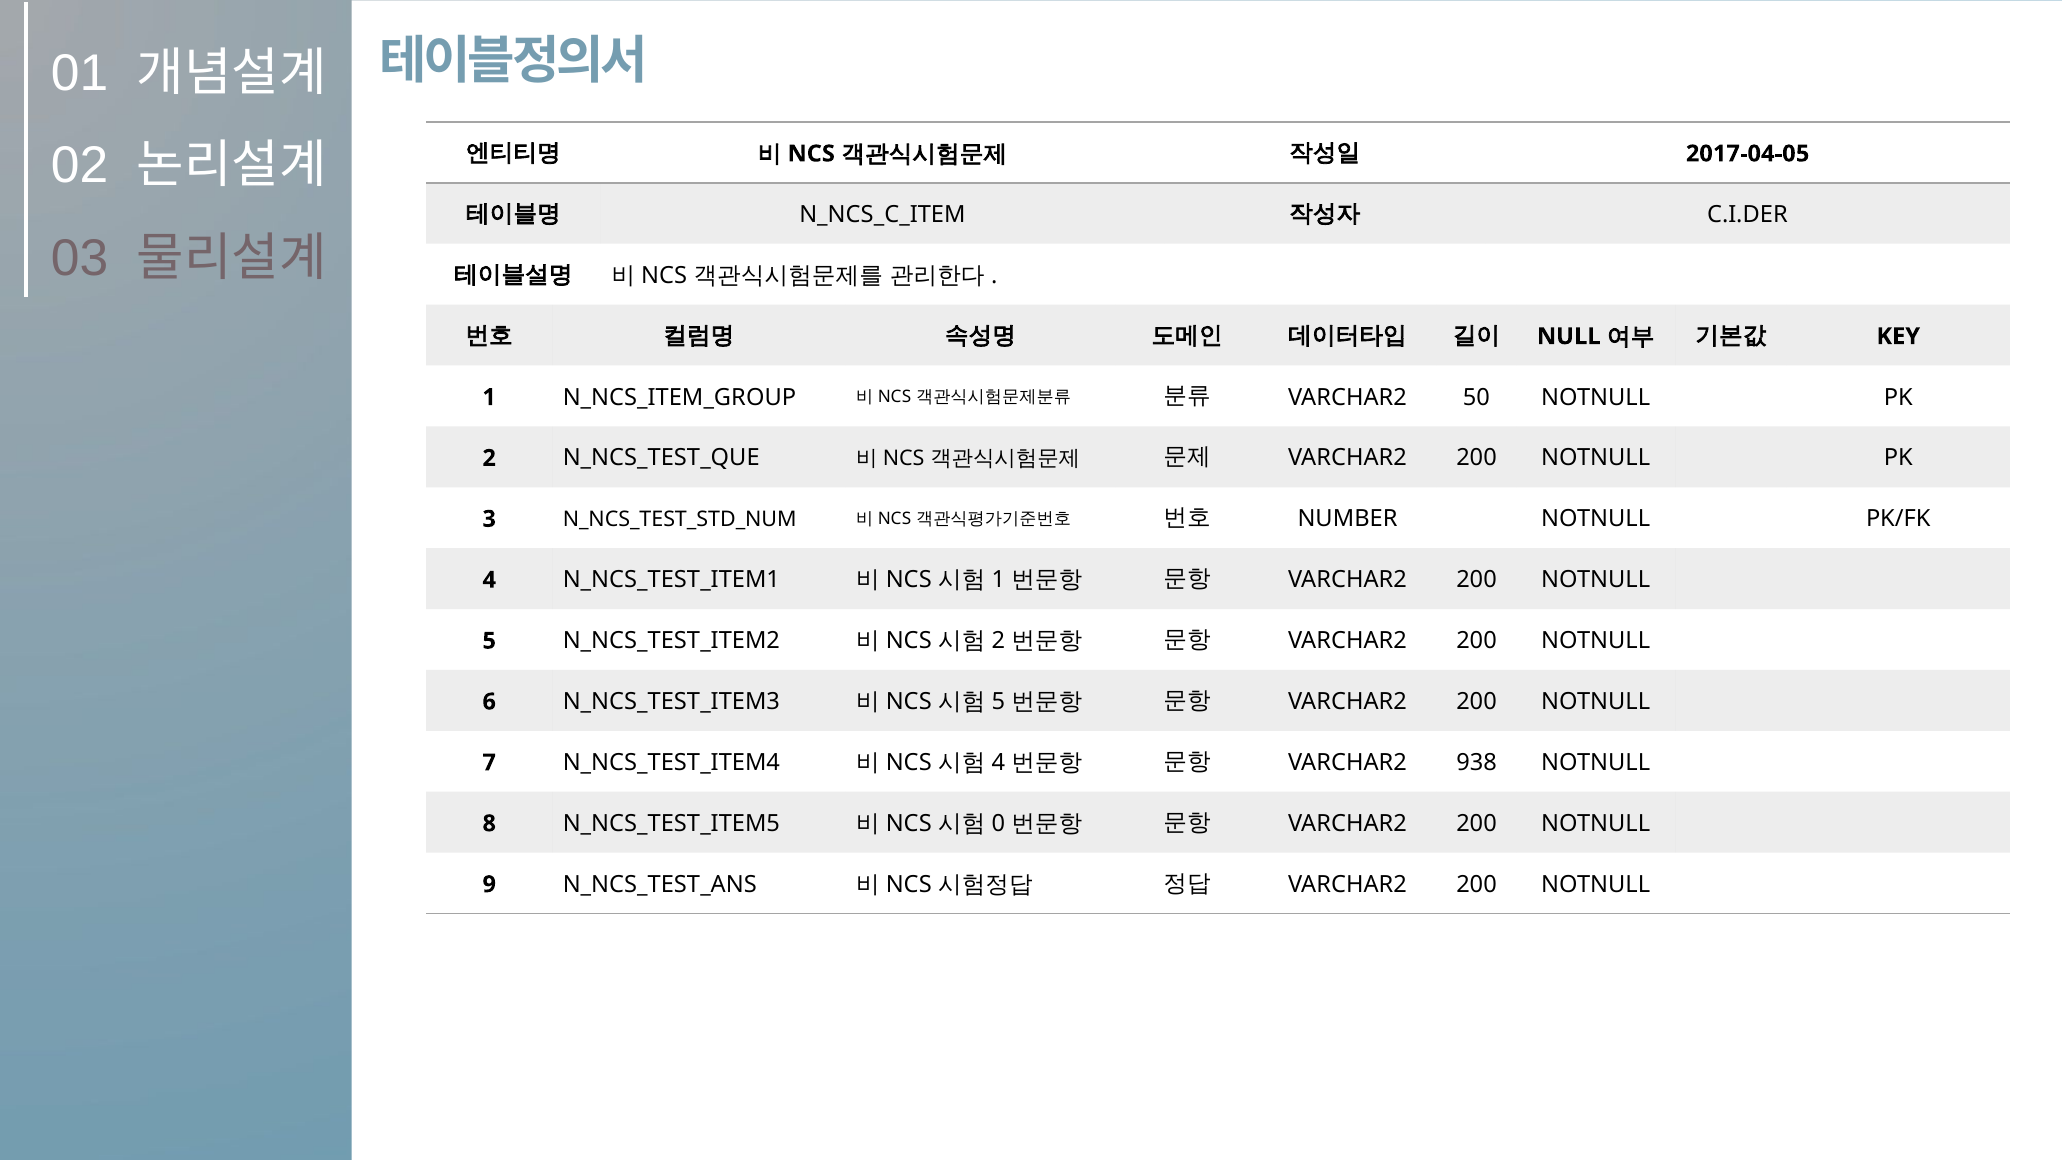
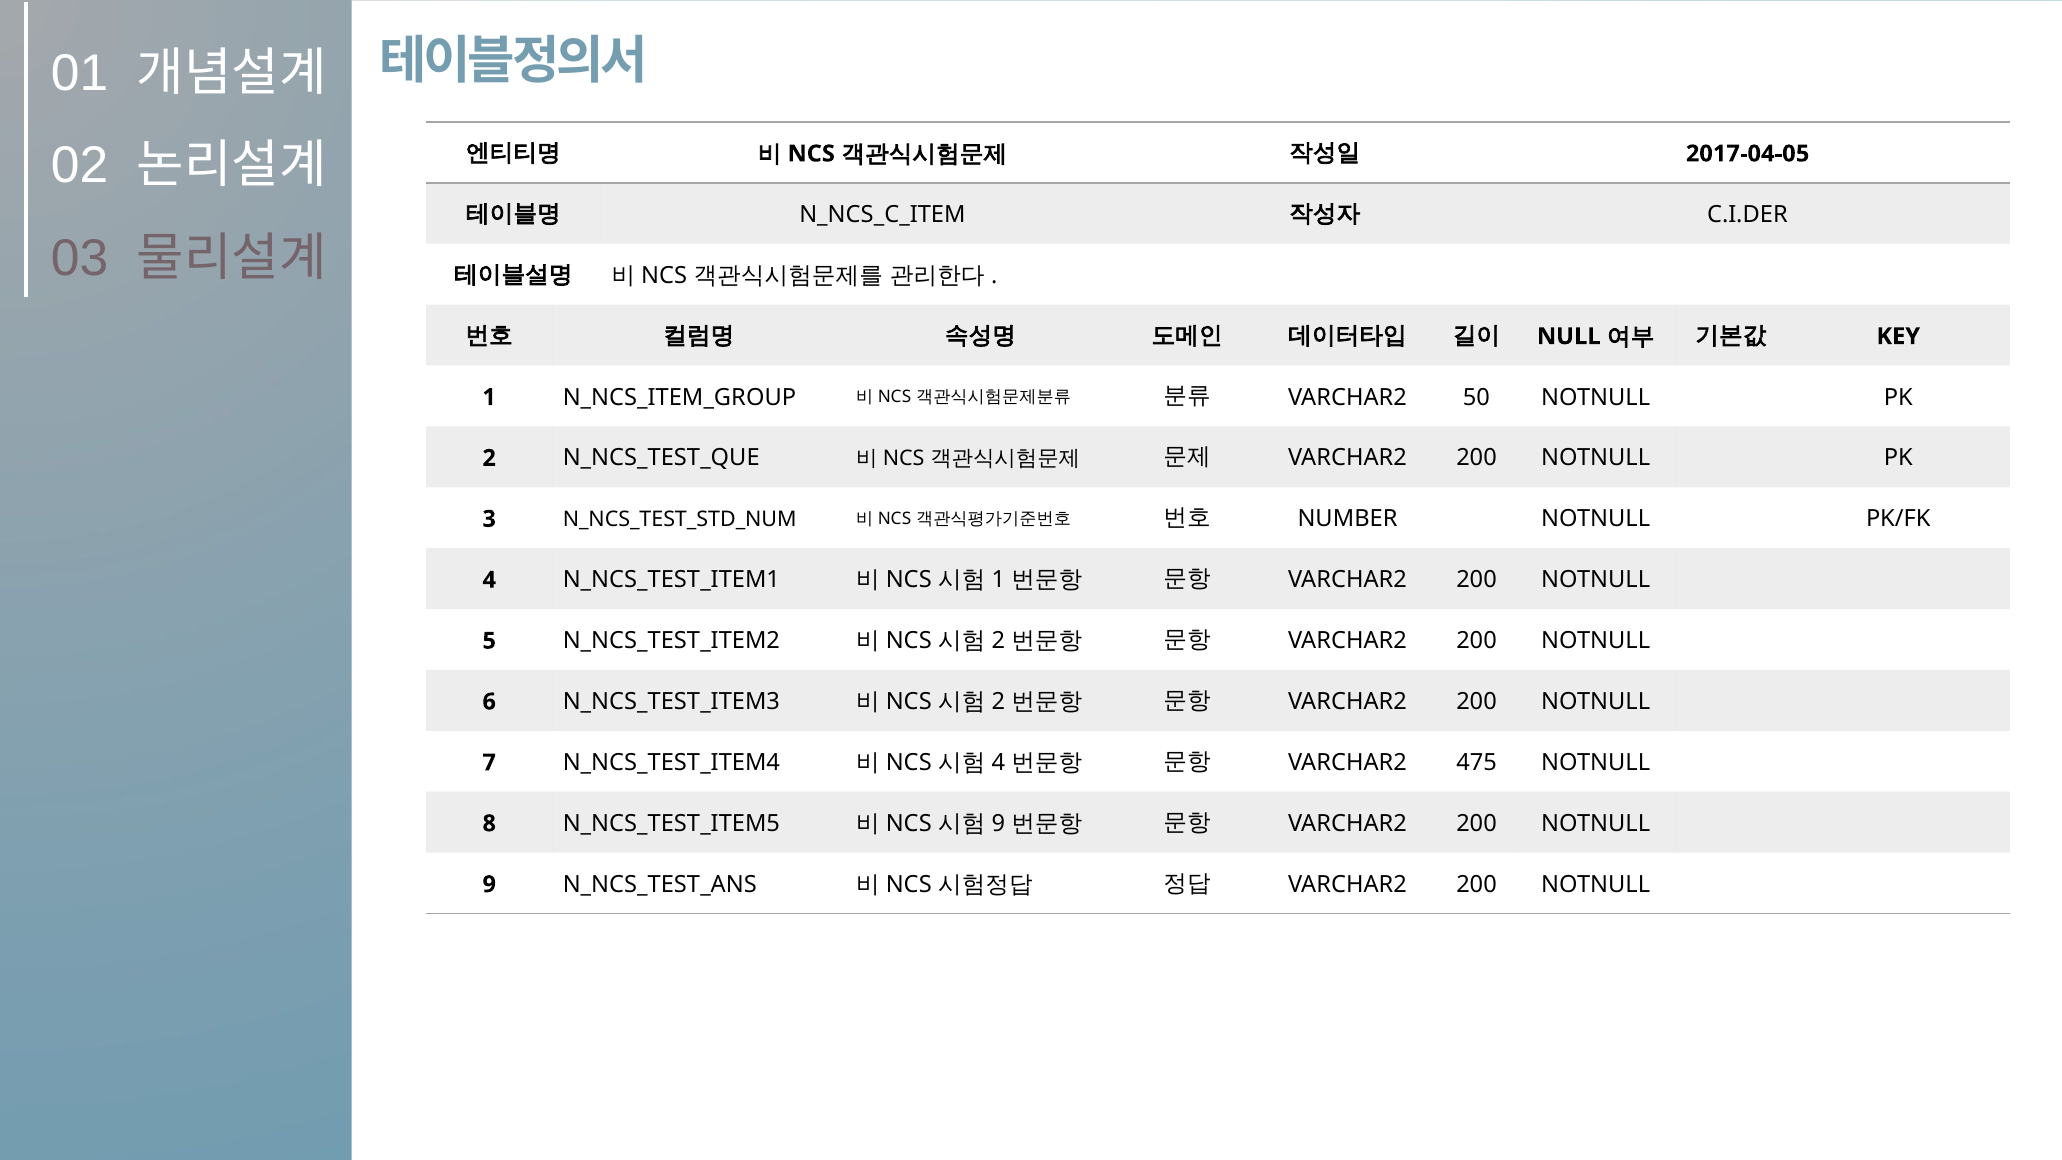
5 at (998, 702): 5 -> 2
938: 938 -> 475
0 at (998, 823): 0 -> 9
